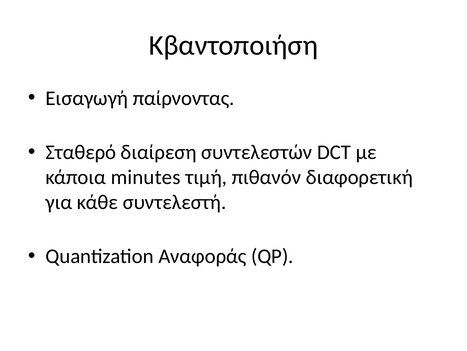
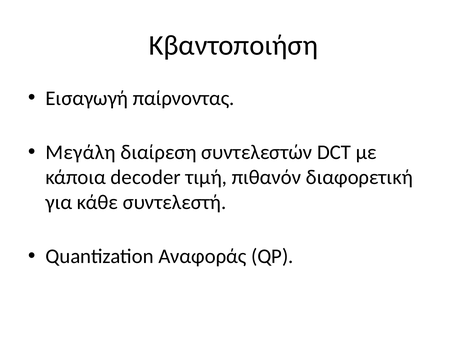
Σταθερό: Σταθερό -> Μεγάλη
minutes: minutes -> decoder
